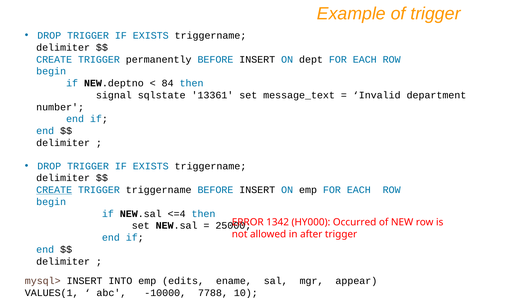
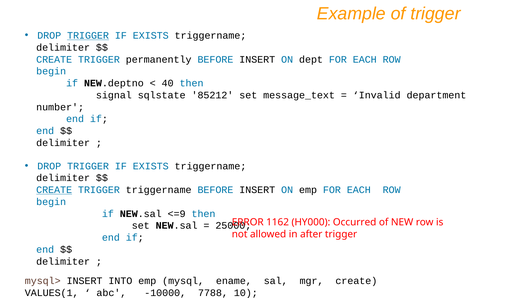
TRIGGER at (88, 36) underline: none -> present
84: 84 -> 40
13361: 13361 -> 85212
<=4: <=4 -> <=9
1342: 1342 -> 1162
edits: edits -> mysql
mgr appear: appear -> create
